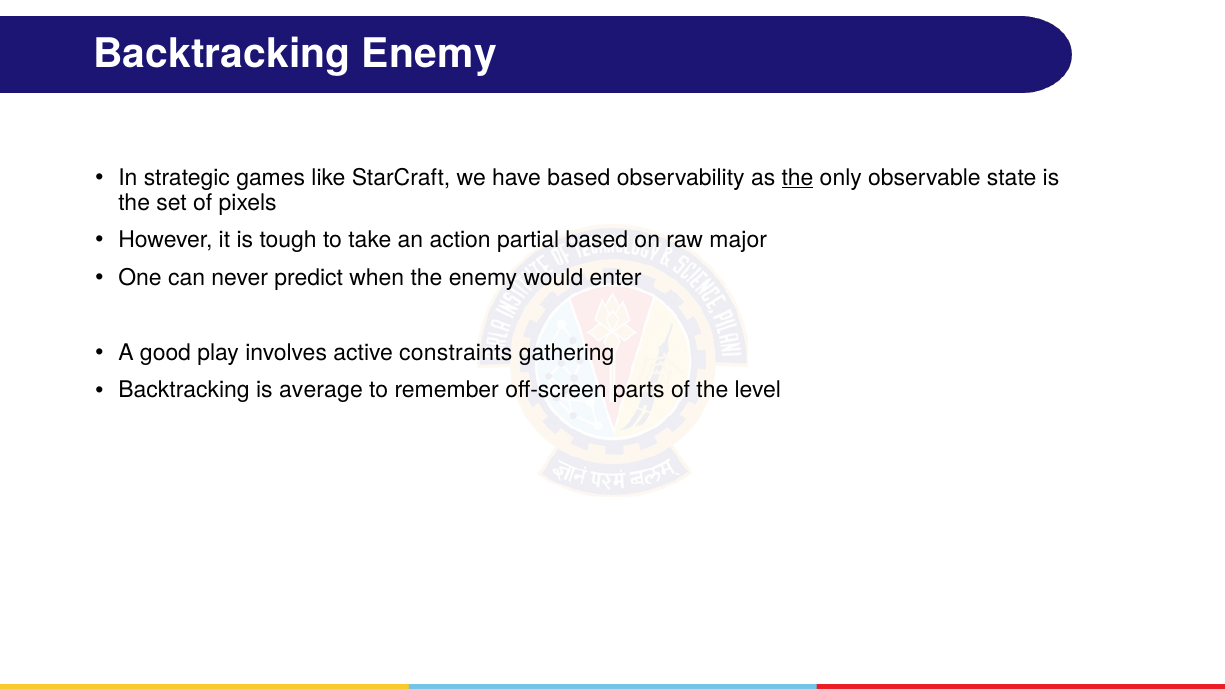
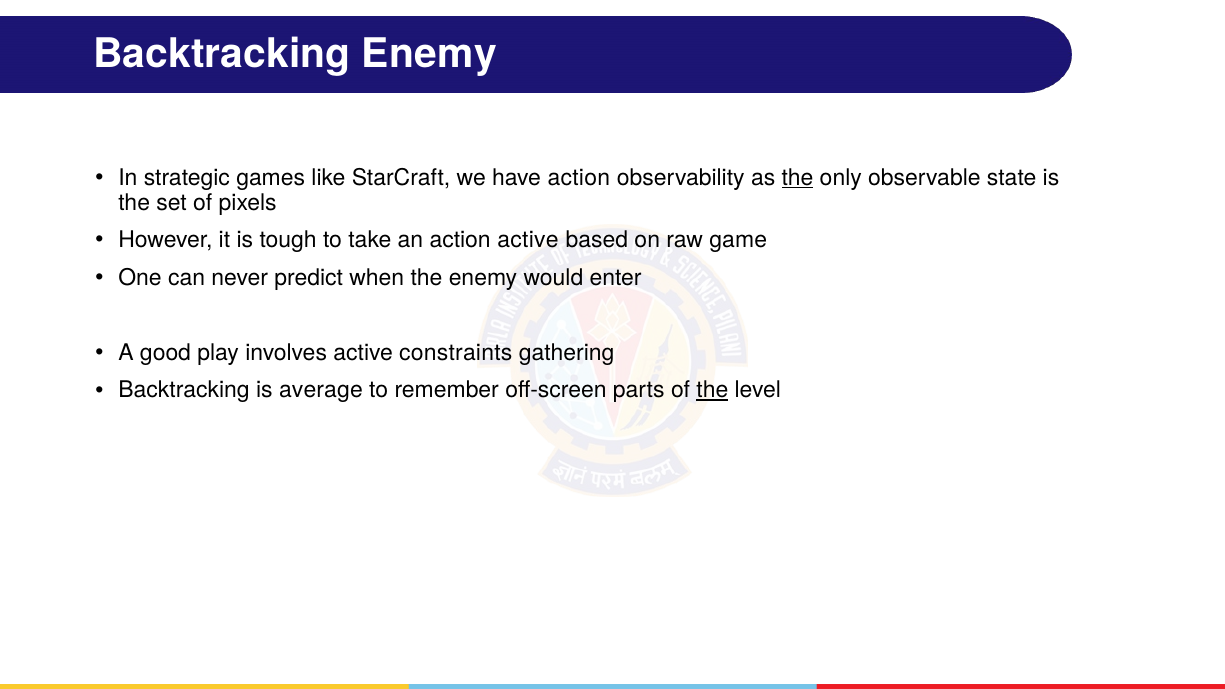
have based: based -> action
action partial: partial -> active
major: major -> game
the at (712, 390) underline: none -> present
